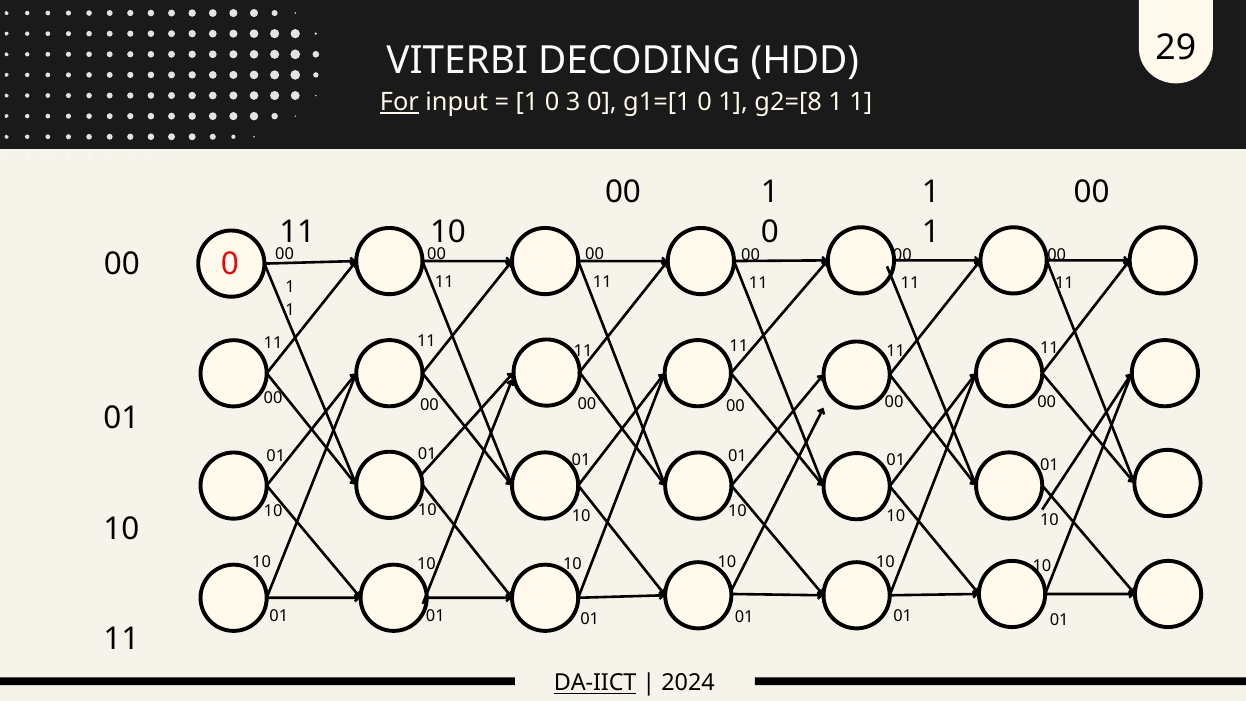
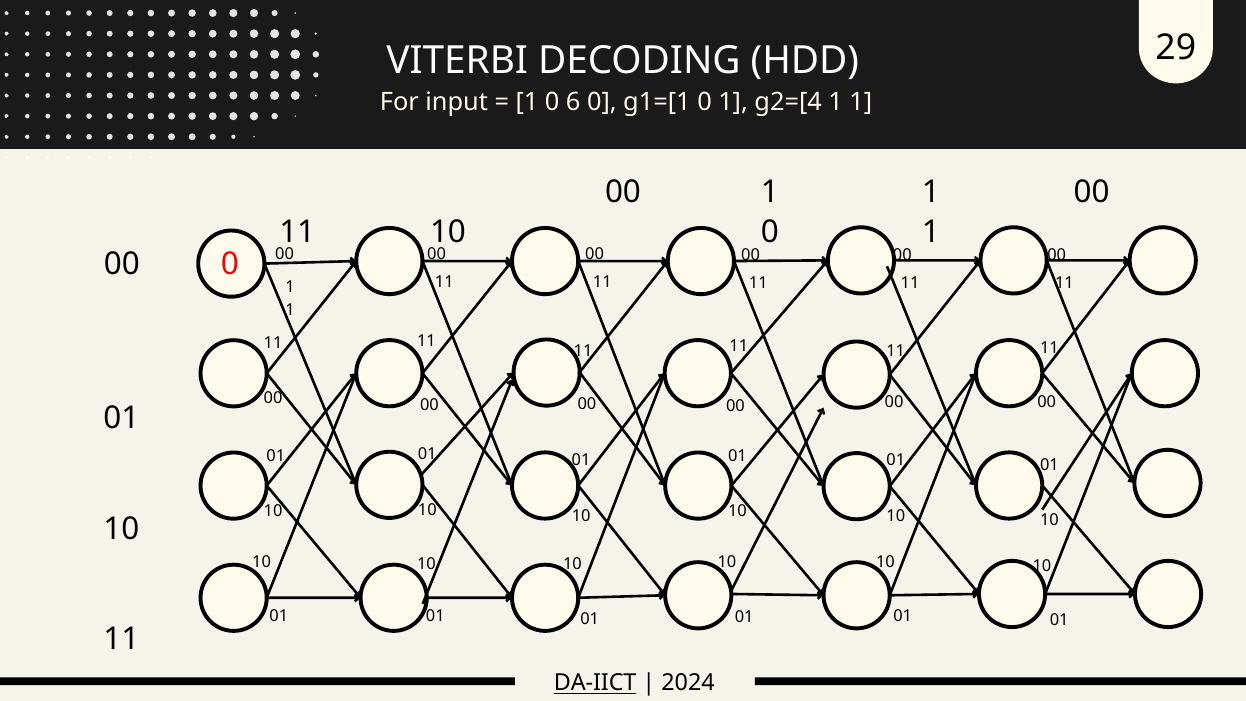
For underline: present -> none
3: 3 -> 6
g2=[8: g2=[8 -> g2=[4
